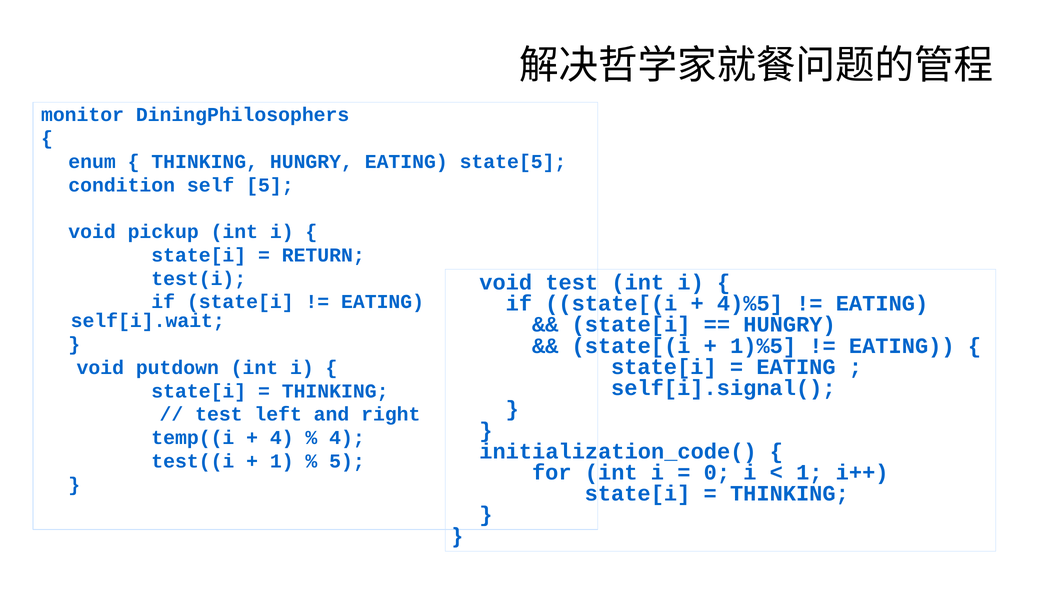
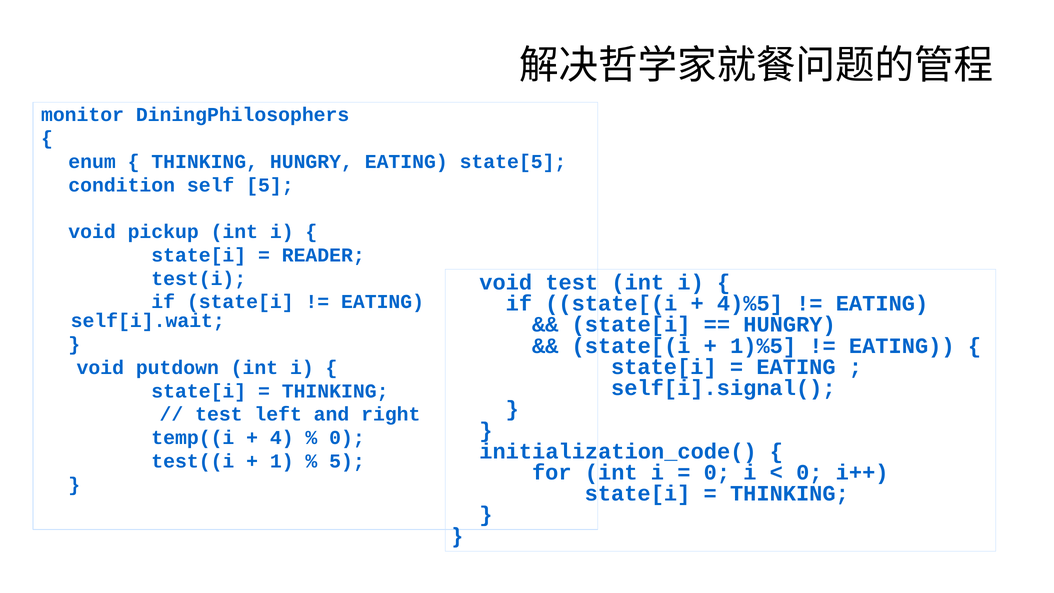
RETURN: RETURN -> READER
4 at (347, 438): 4 -> 0
1 at (809, 472): 1 -> 0
